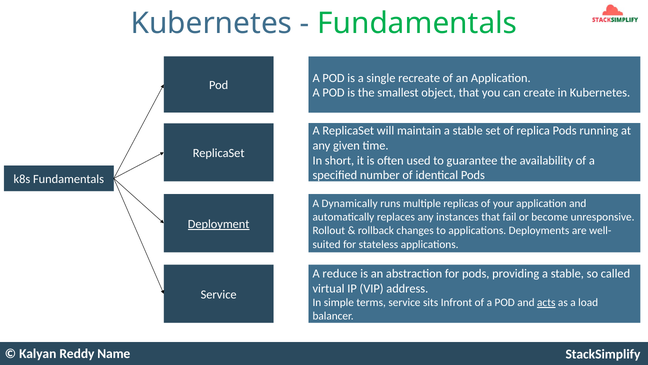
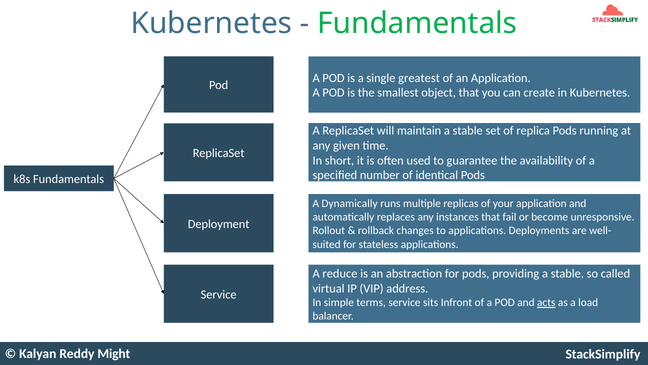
recreate: recreate -> greatest
Deployment underline: present -> none
Name: Name -> Might
